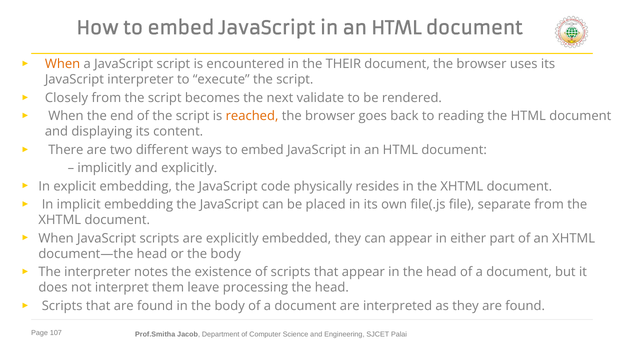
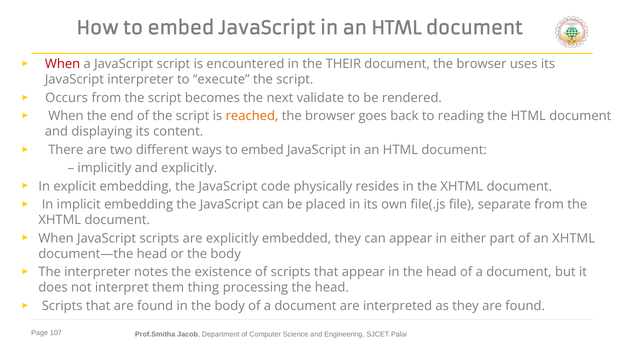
When at (63, 64) colour: orange -> red
Closely: Closely -> Occurs
leave: leave -> thing
